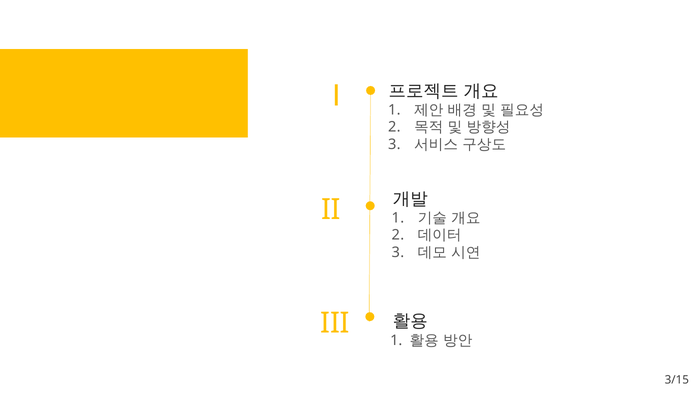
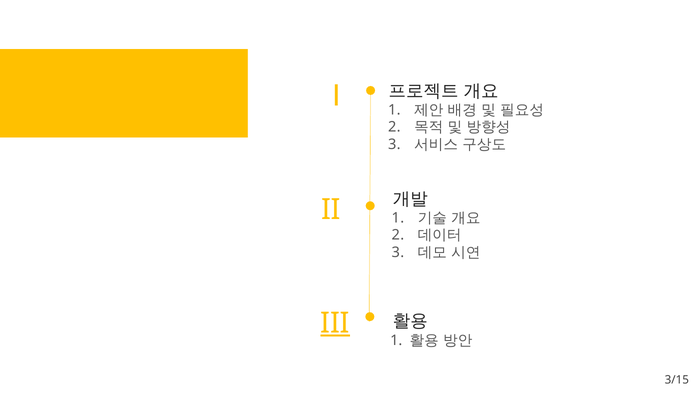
III underline: none -> present
